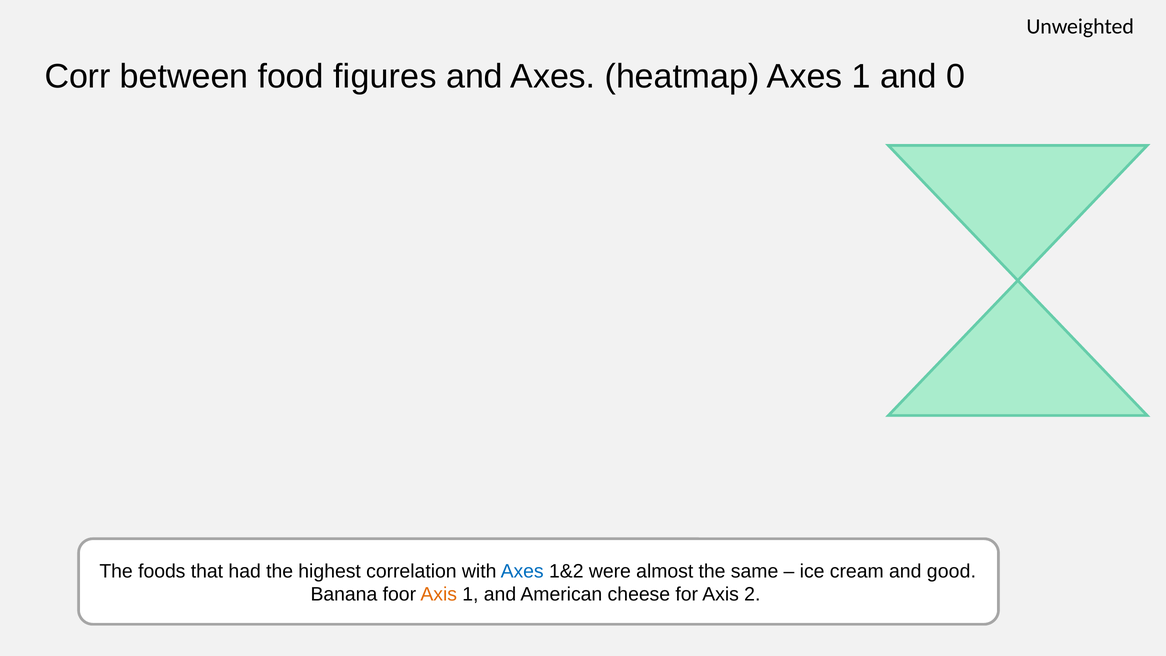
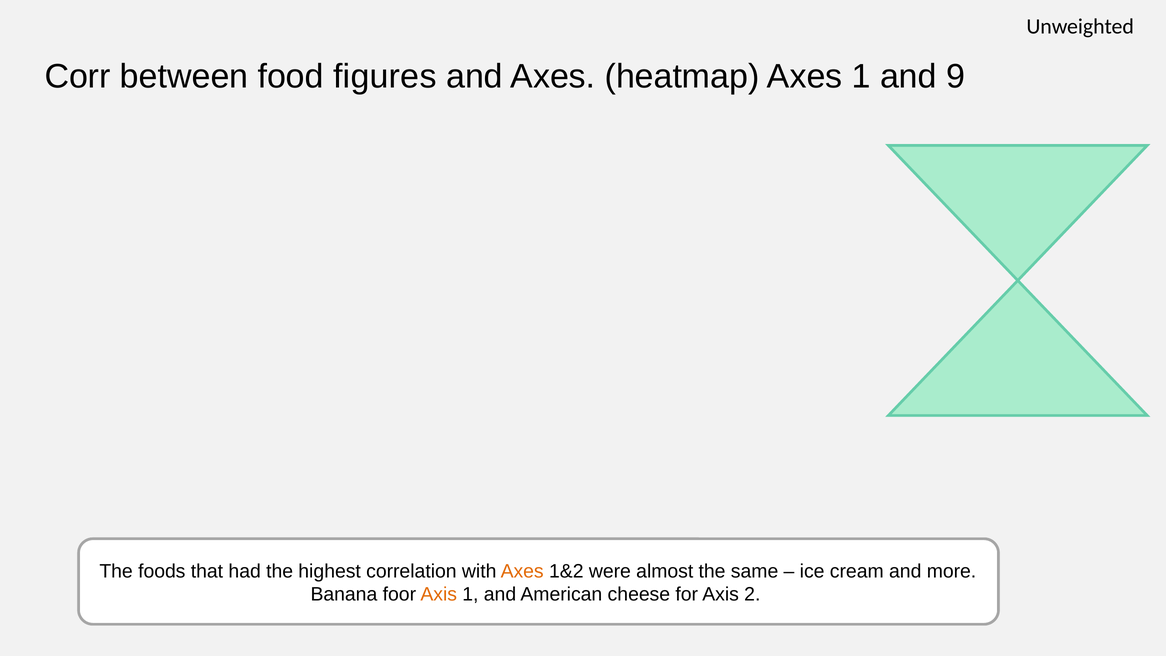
0: 0 -> 9
Axes at (522, 571) colour: blue -> orange
good: good -> more
